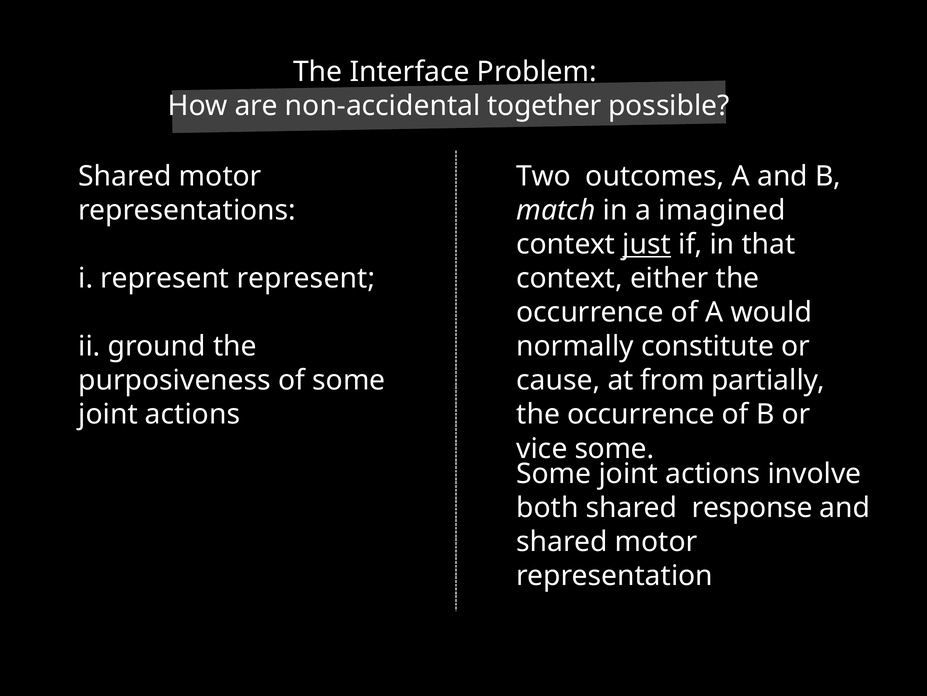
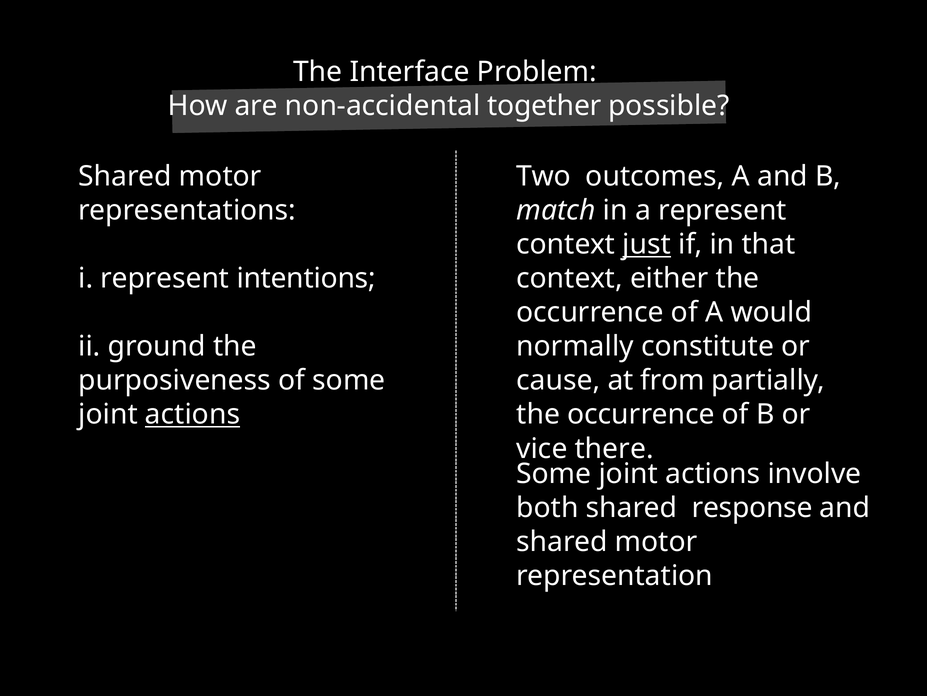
a imagined: imagined -> represent
represent represent: represent -> intentions
actions at (193, 414) underline: none -> present
vice some: some -> there
